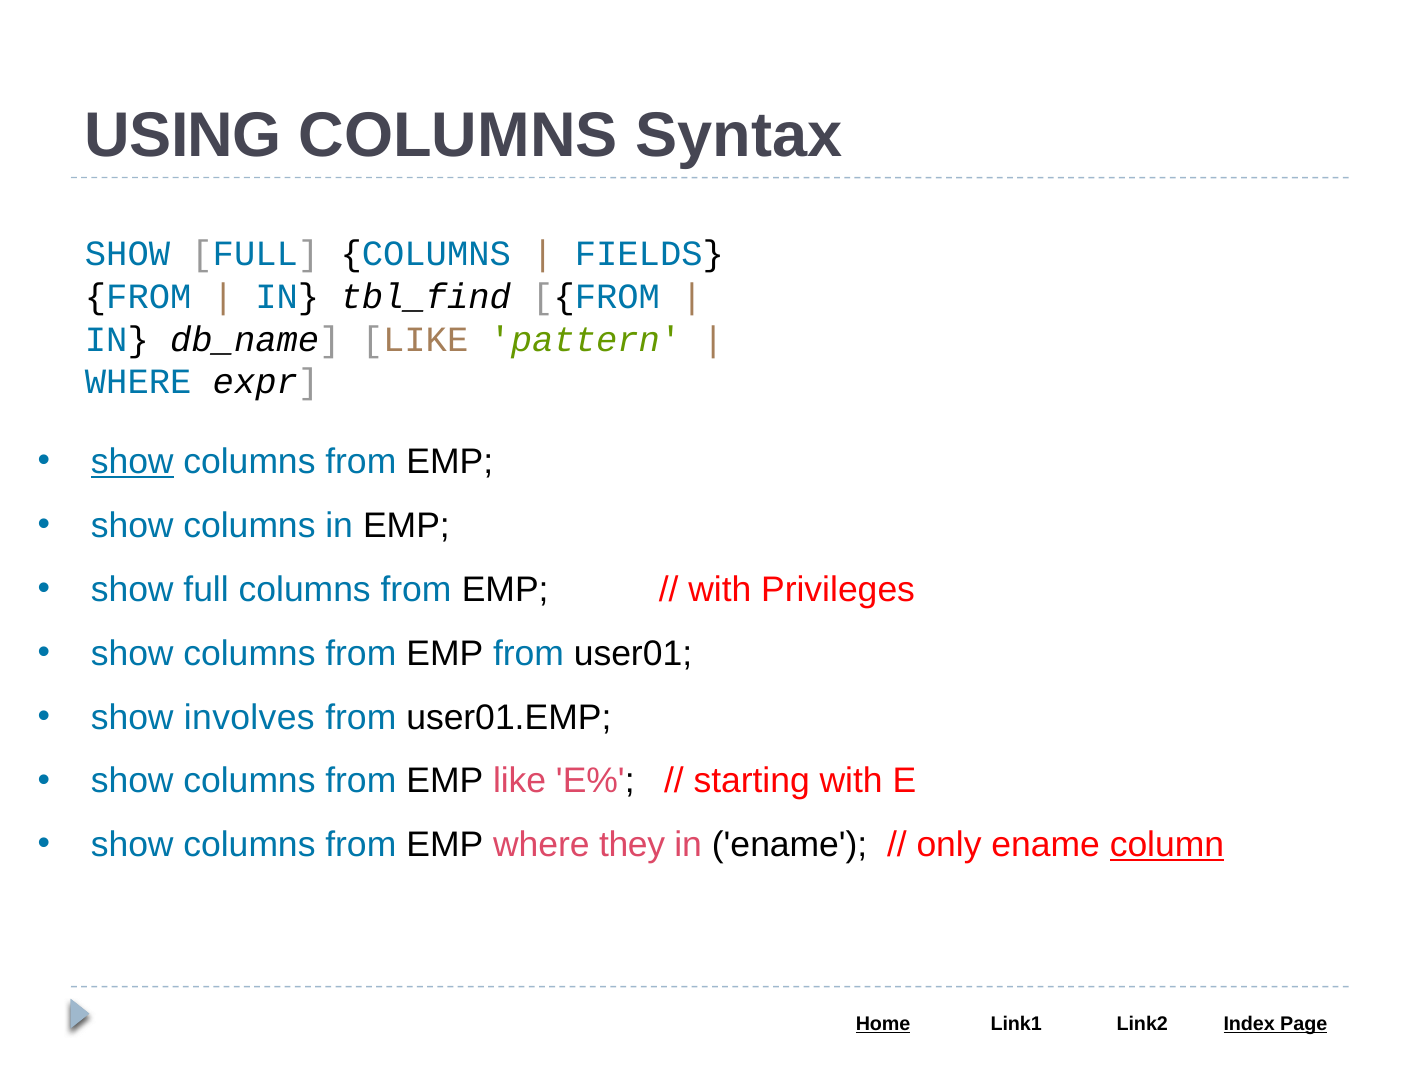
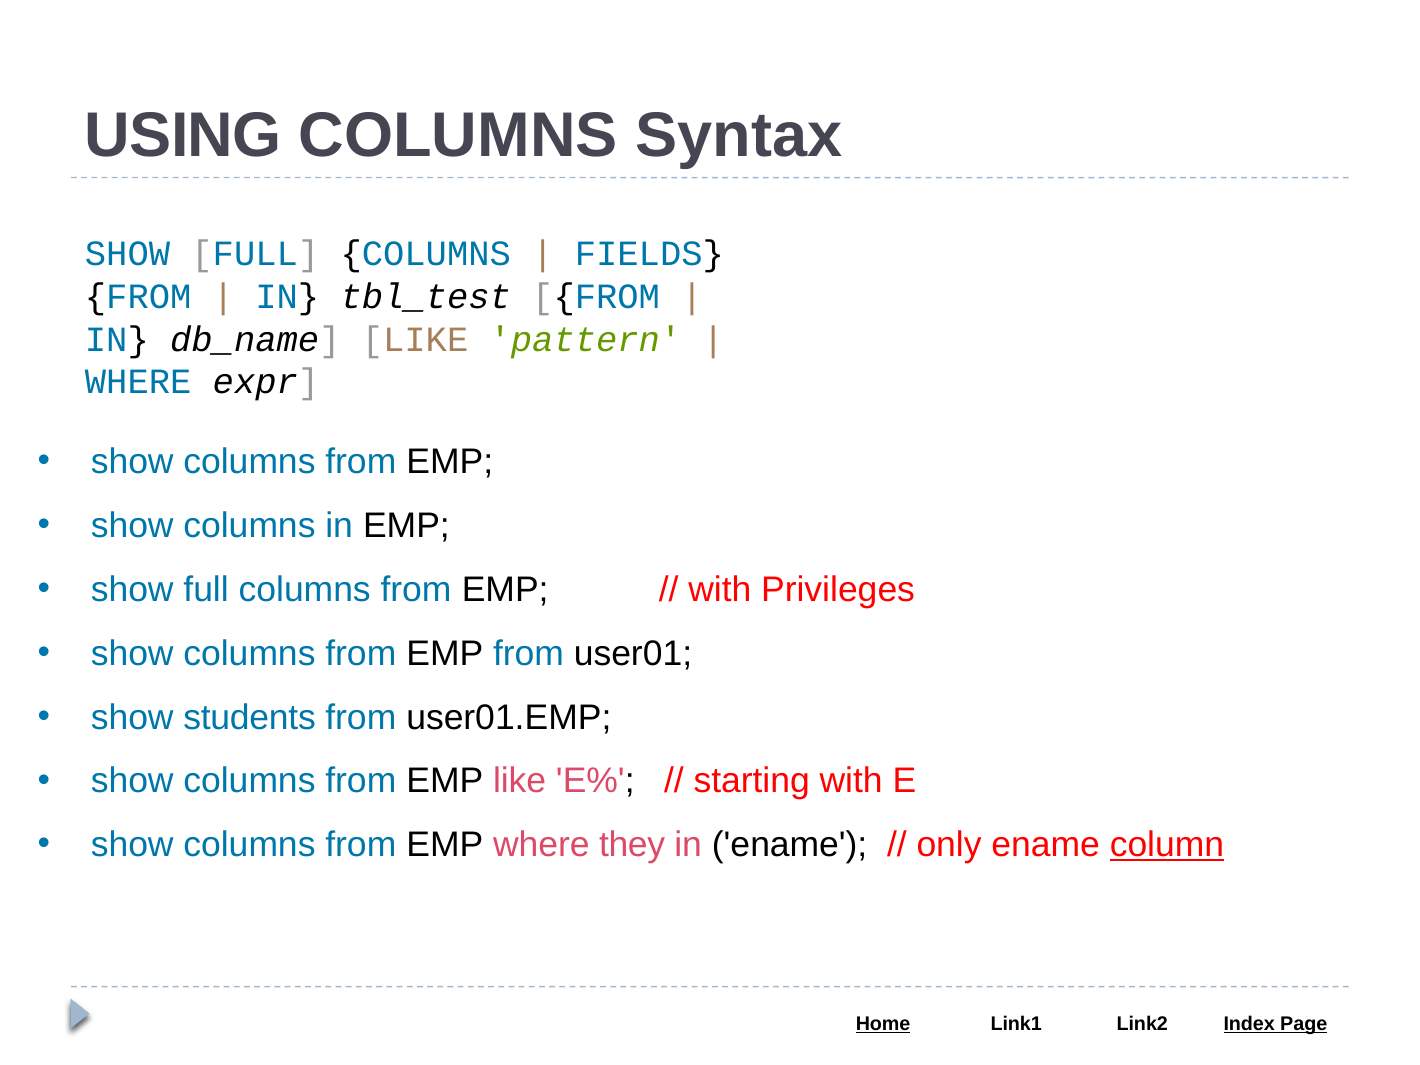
tbl_find: tbl_find -> tbl_test
show at (132, 462) underline: present -> none
involves: involves -> students
